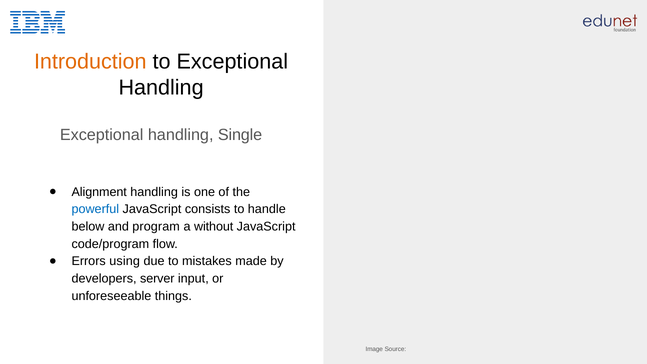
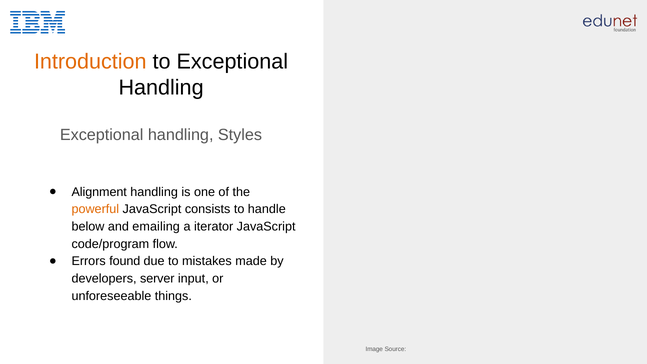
Single: Single -> Styles
powerful colour: blue -> orange
program: program -> emailing
without: without -> iterator
using: using -> found
